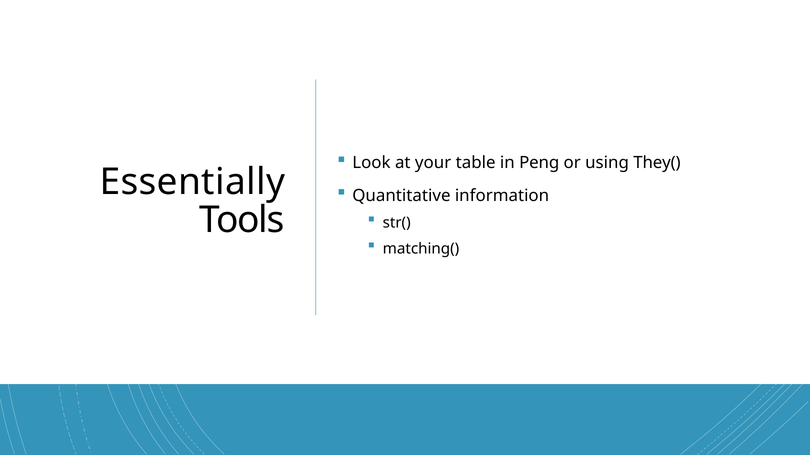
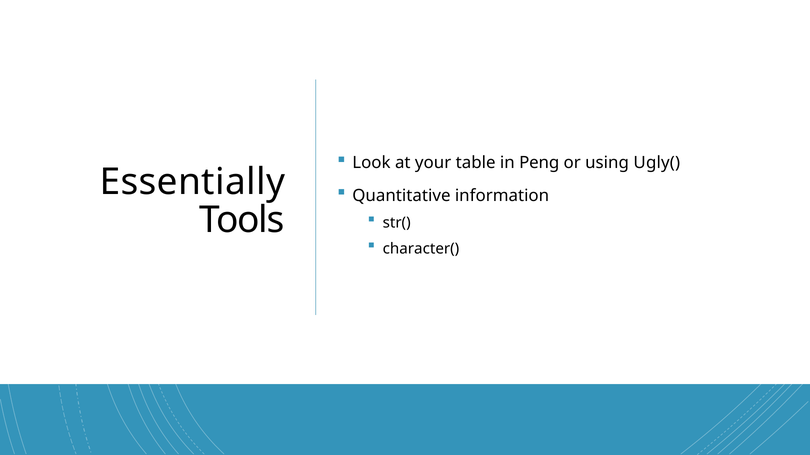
They(: They( -> Ugly(
matching(: matching( -> character(
